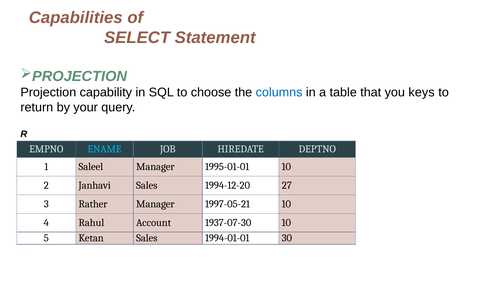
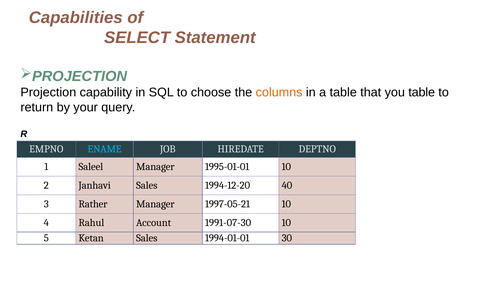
columns colour: blue -> orange
you keys: keys -> table
27: 27 -> 40
1937-07-30: 1937-07-30 -> 1991-07-30
